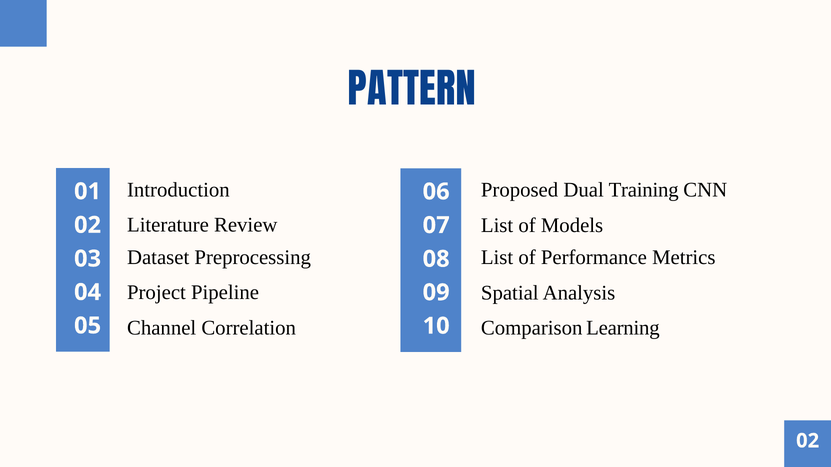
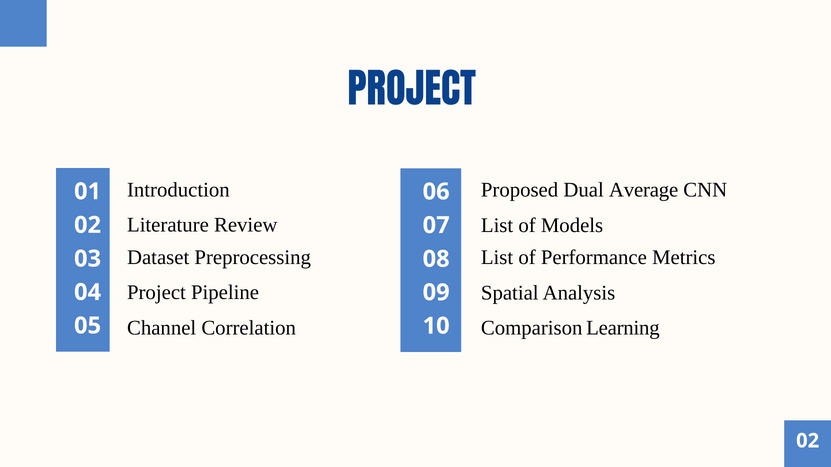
PATTERN at (412, 91): PATTERN -> PROJECT
Training: Training -> Average
